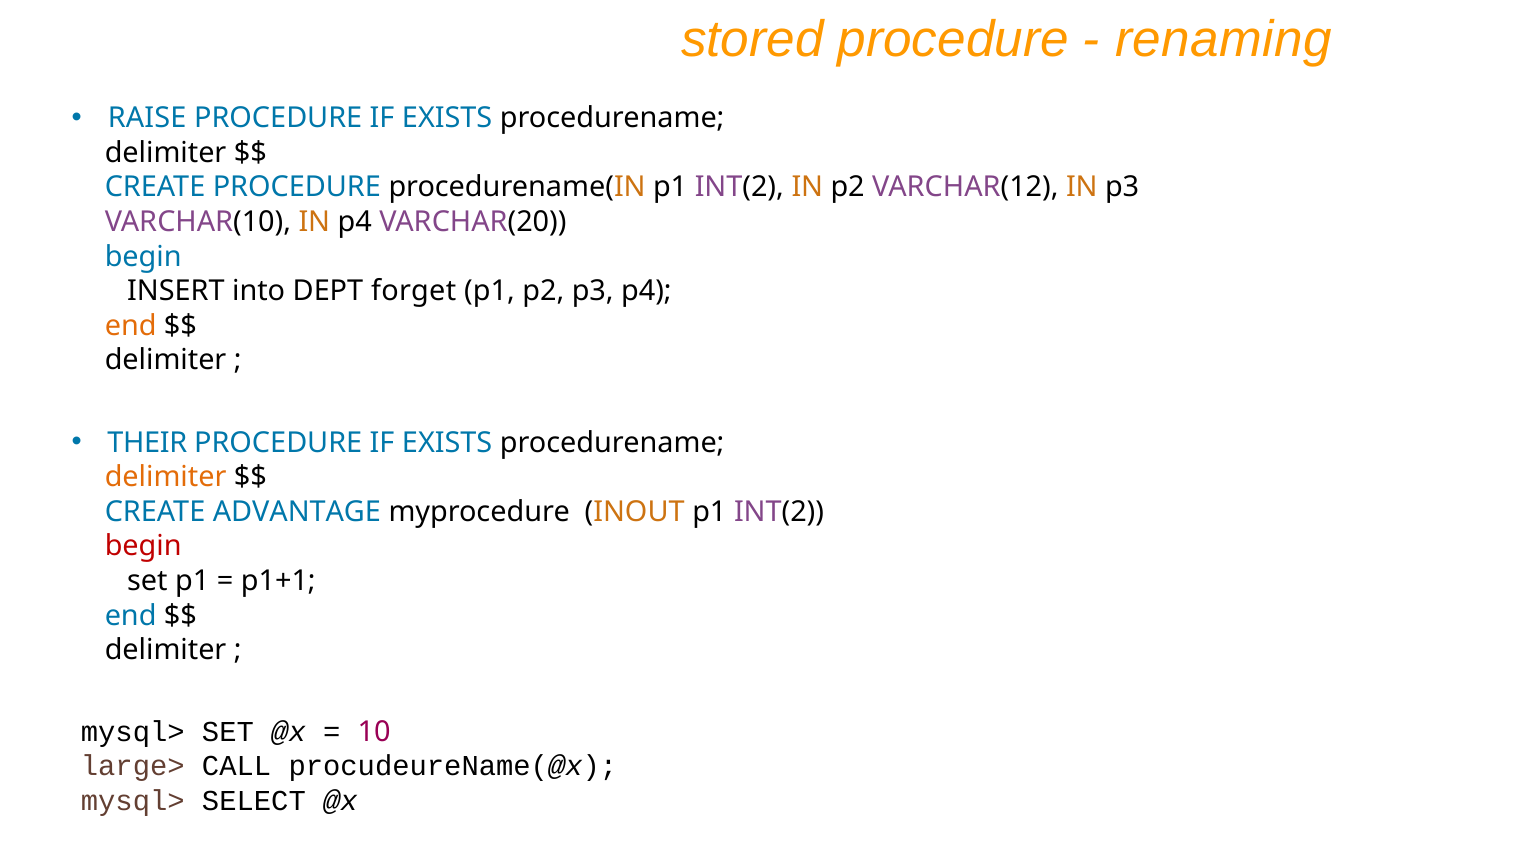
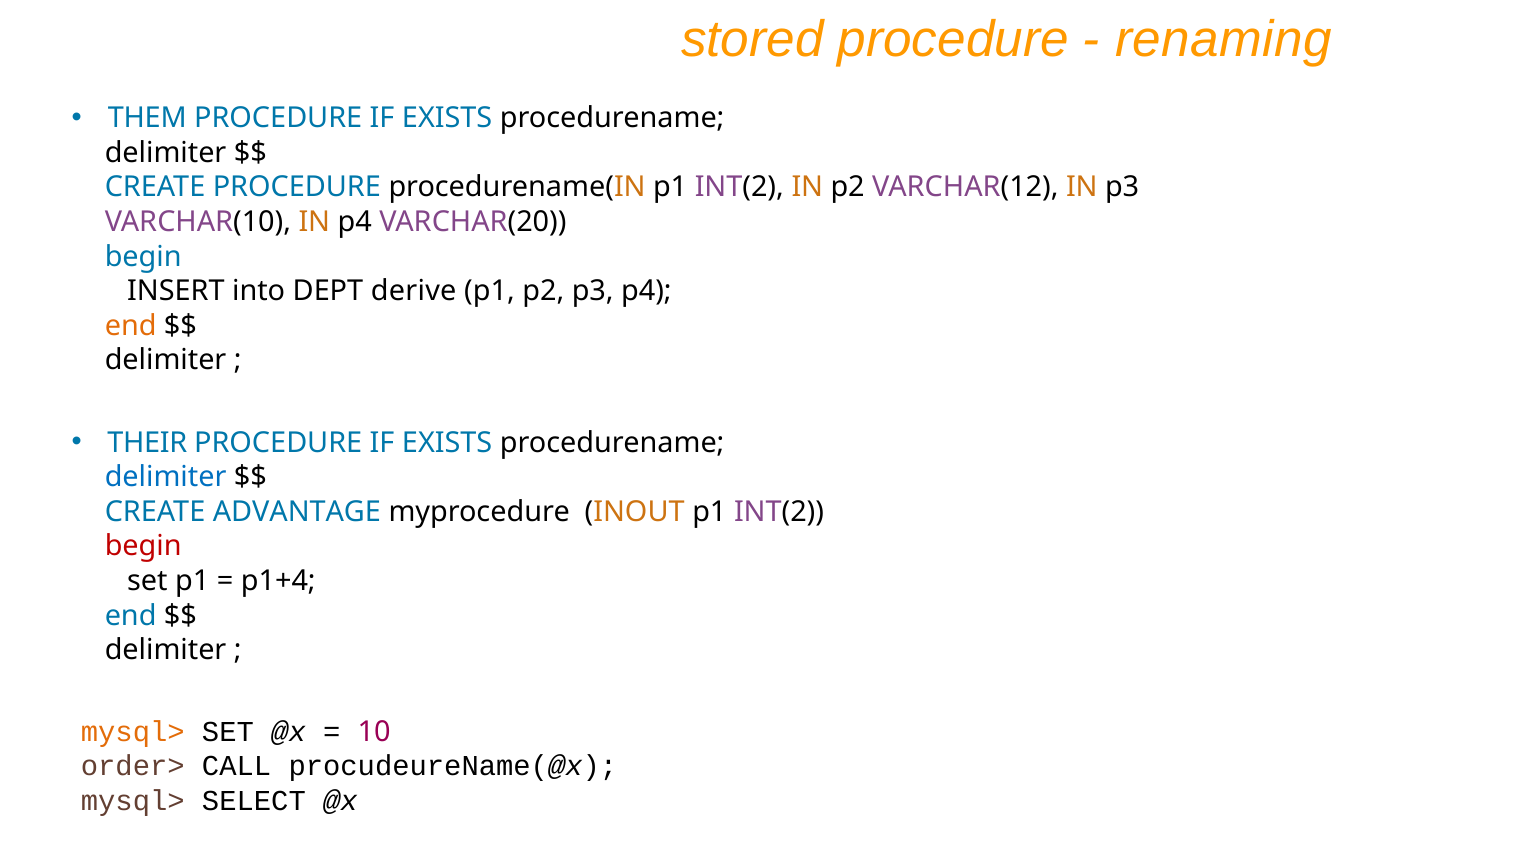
RAISE: RAISE -> THEM
forget: forget -> derive
delimiter at (166, 477) colour: orange -> blue
p1+1: p1+1 -> p1+4
mysql> at (133, 732) colour: black -> orange
large>: large> -> order>
